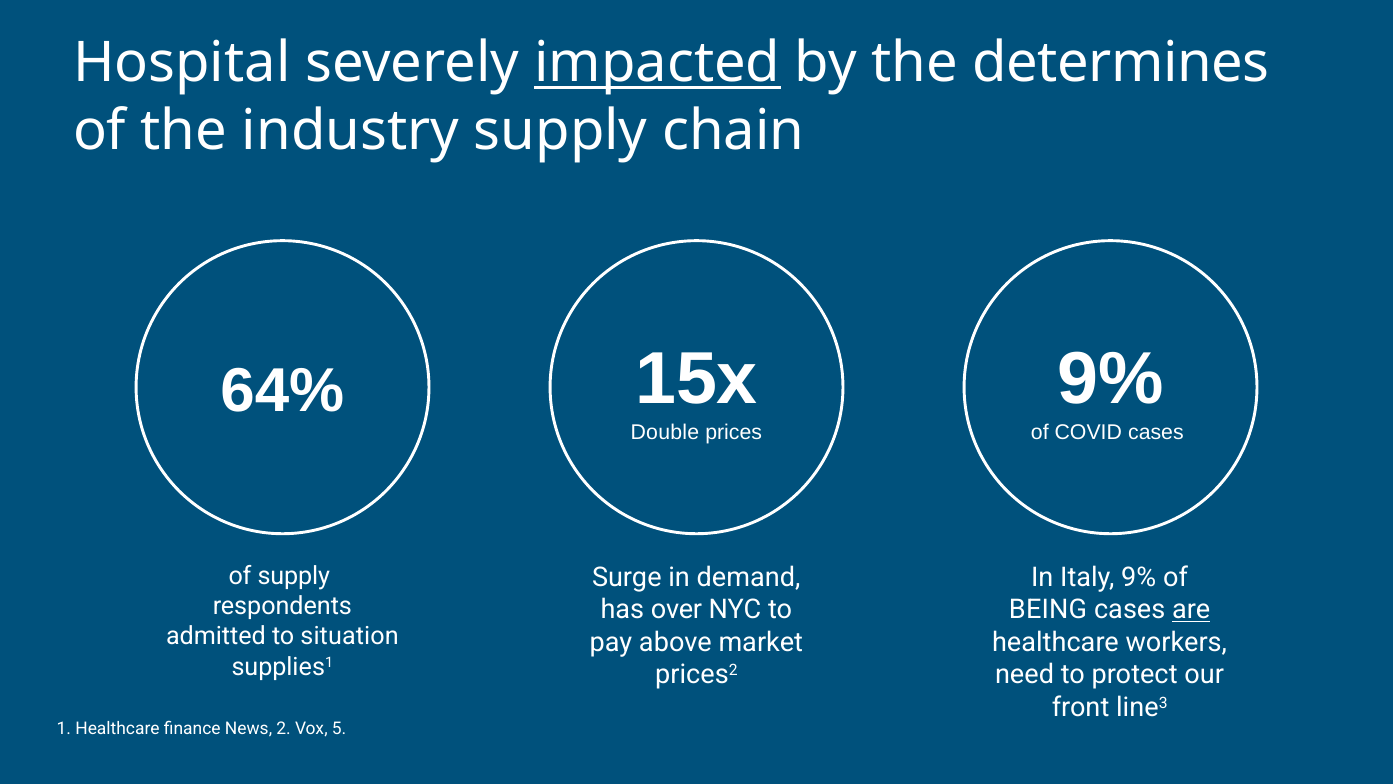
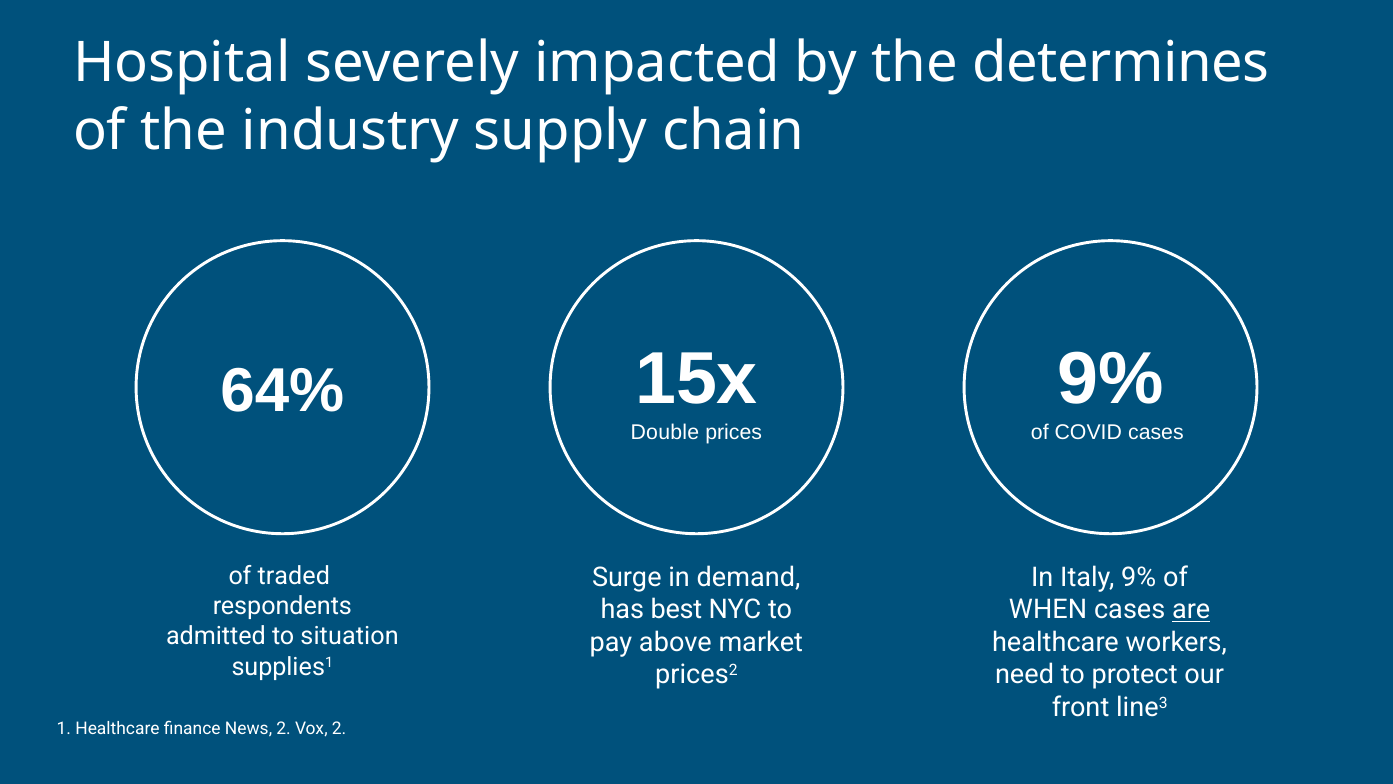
impacted underline: present -> none
of supply: supply -> traded
over: over -> best
BEING: BEING -> WHEN
Vox 5: 5 -> 2
